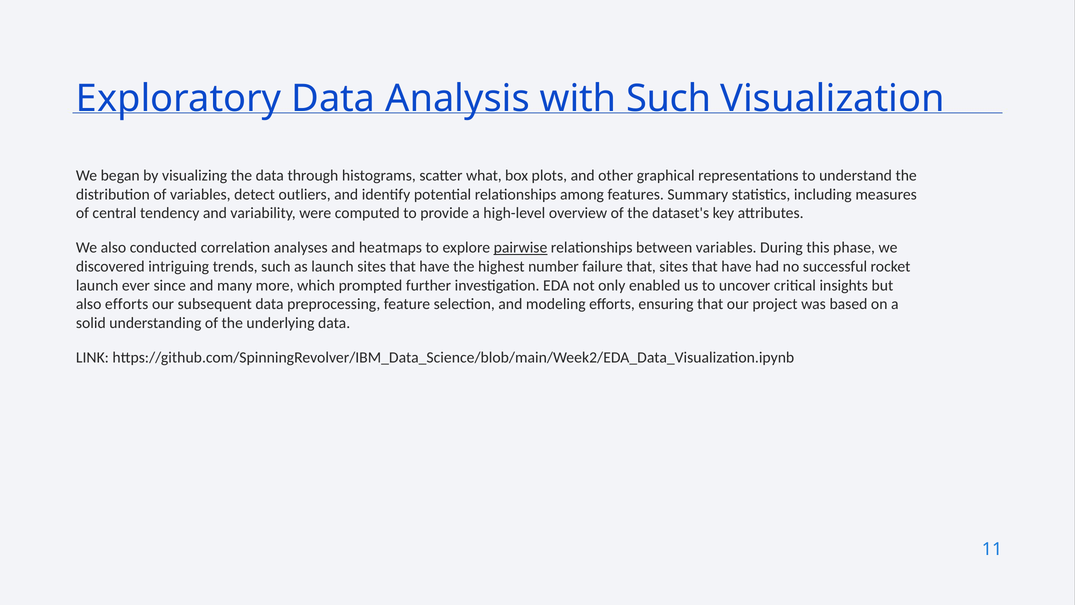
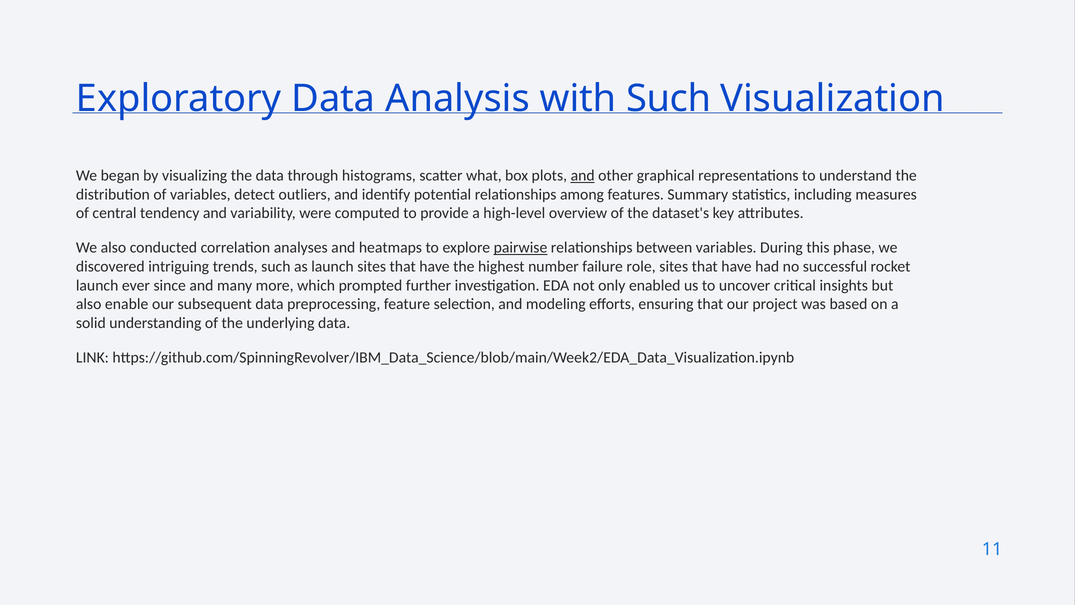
and at (583, 175) underline: none -> present
failure that: that -> role
also efforts: efforts -> enable
